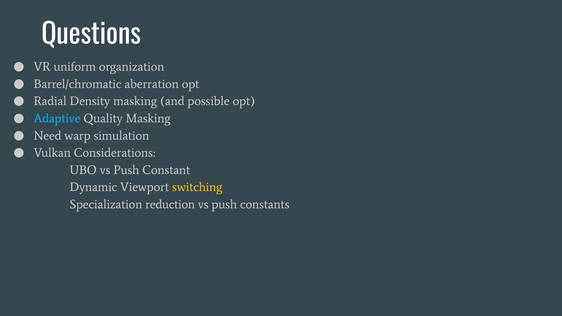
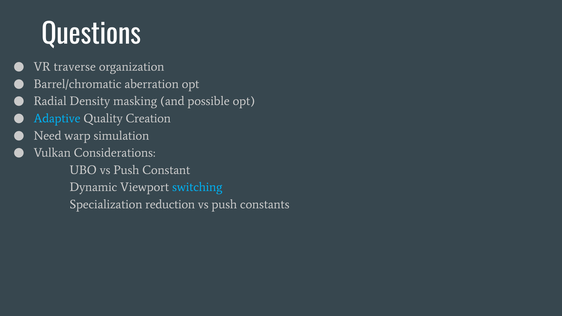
uniform: uniform -> traverse
Quality Masking: Masking -> Creation
switching colour: yellow -> light blue
